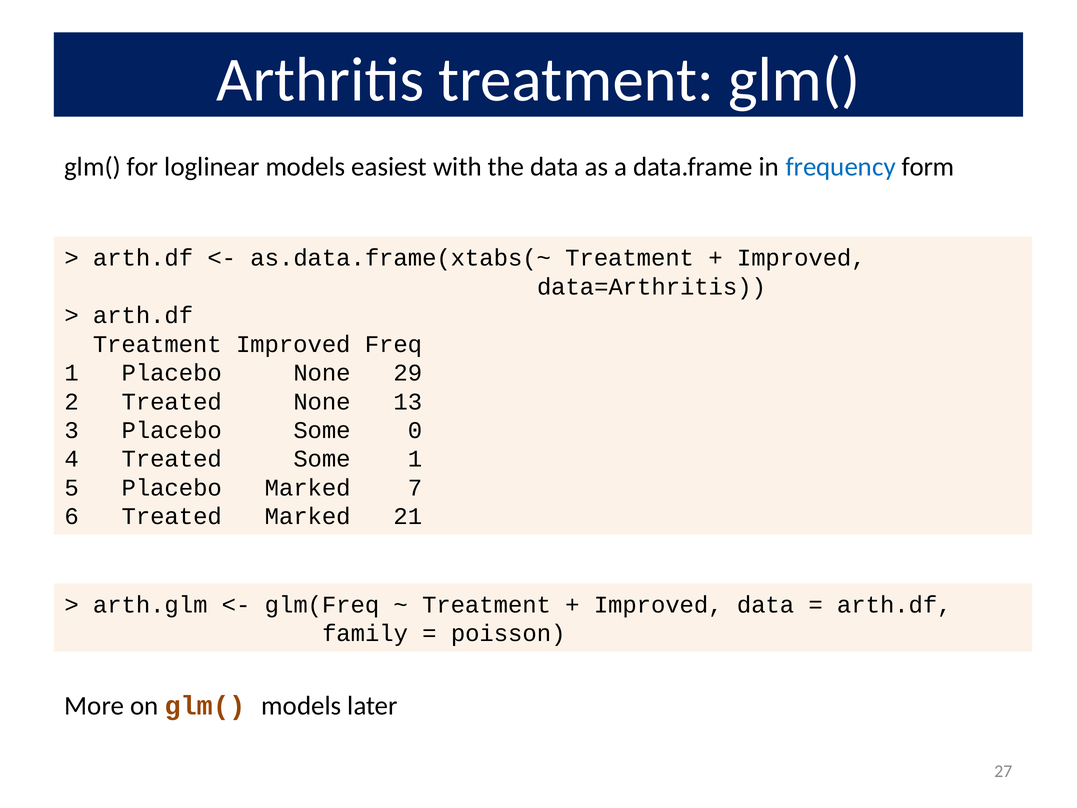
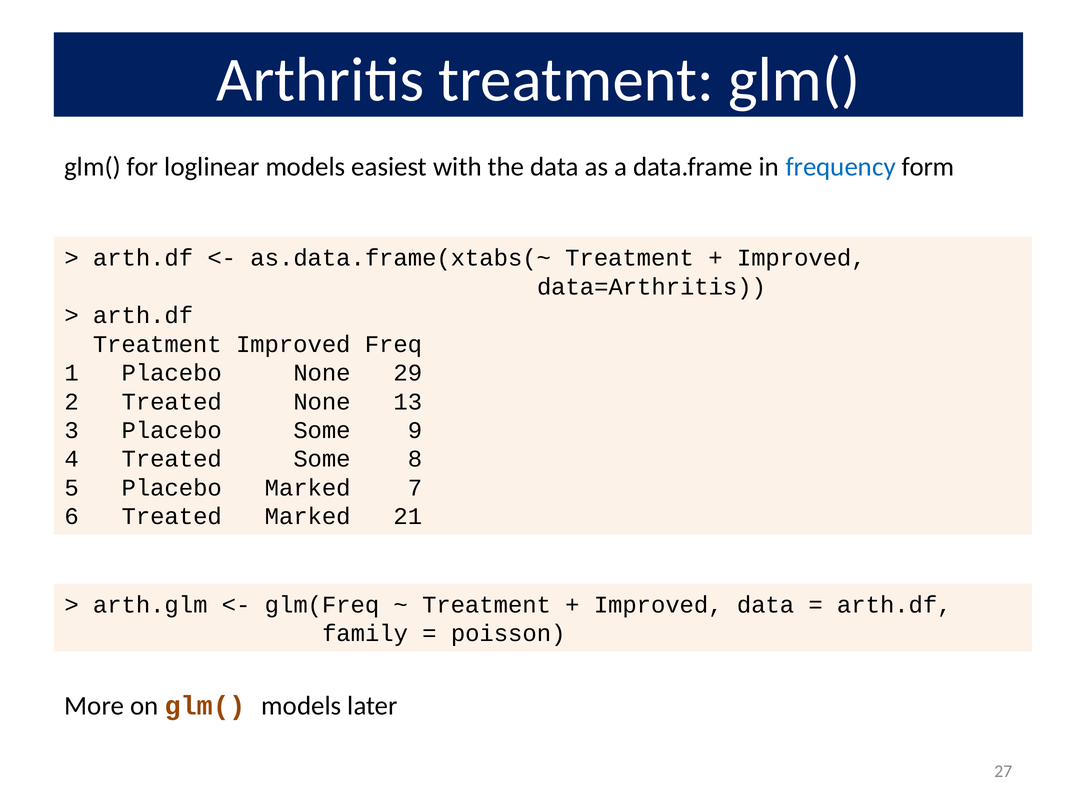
0: 0 -> 9
Some 1: 1 -> 8
